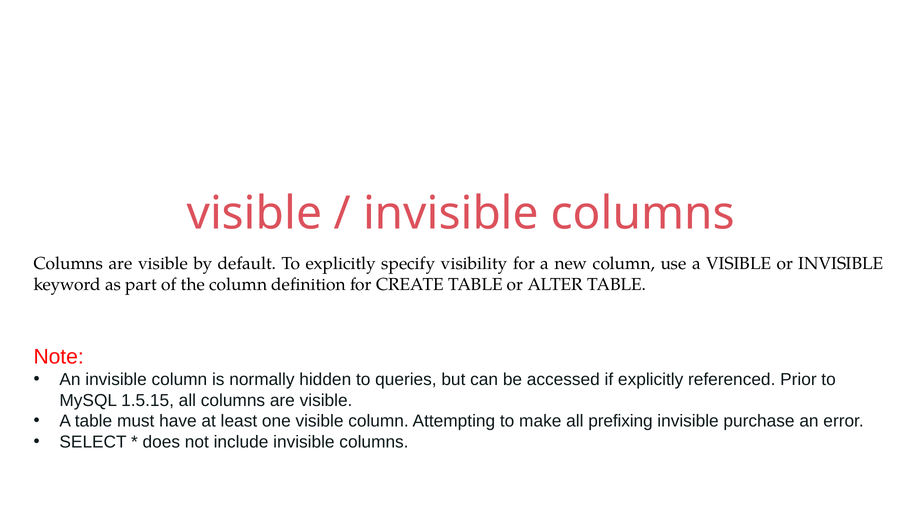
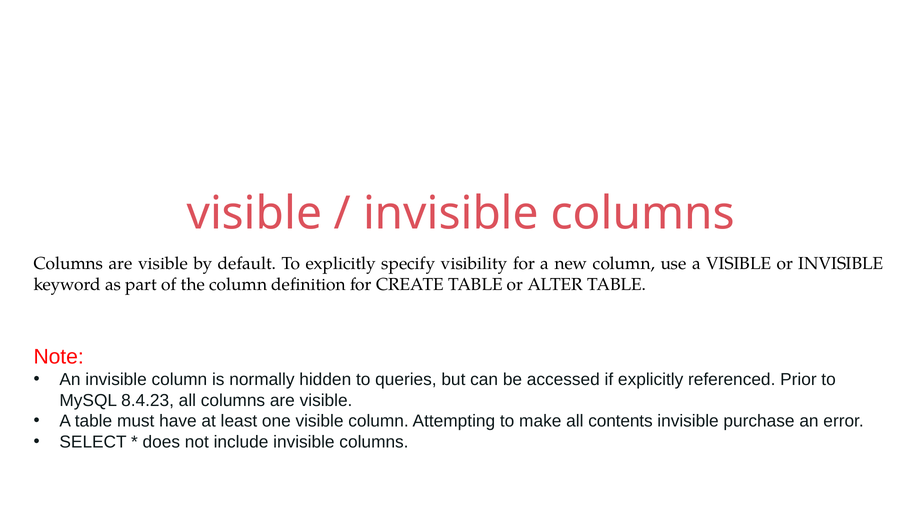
1.5.15: 1.5.15 -> 8.4.23
prefixing: prefixing -> contents
